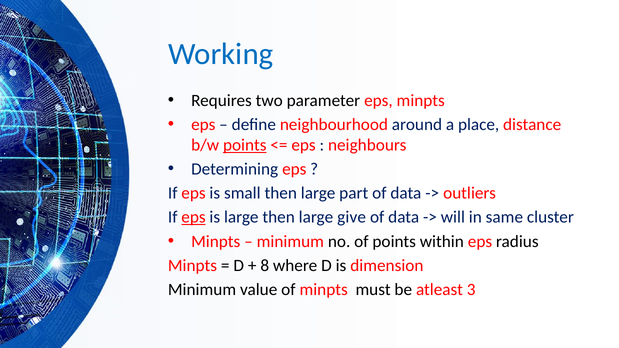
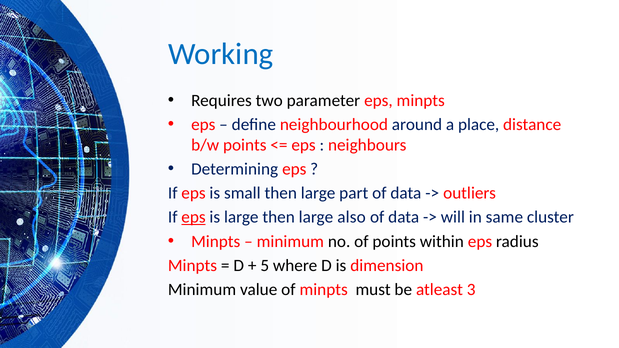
points at (245, 145) underline: present -> none
give: give -> also
8: 8 -> 5
